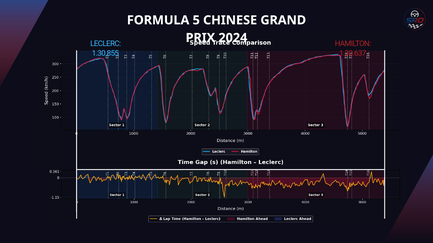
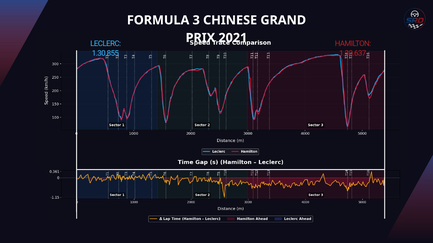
5: 5 -> 3
2024: 2024 -> 2021
